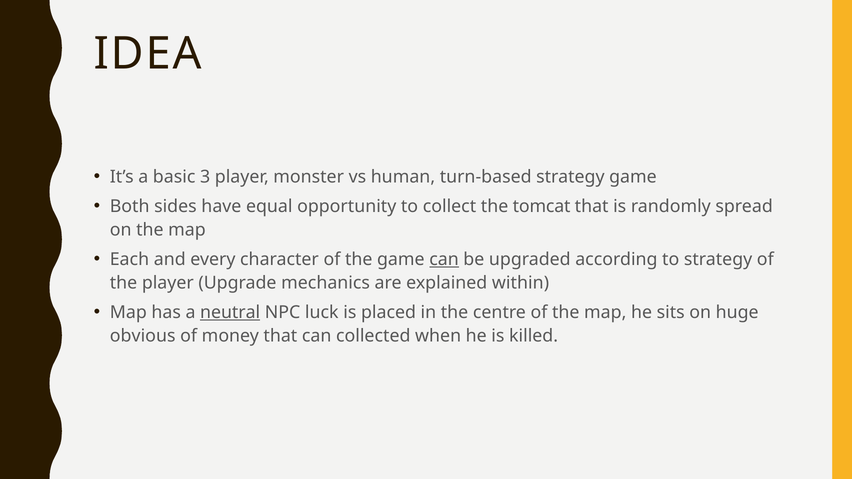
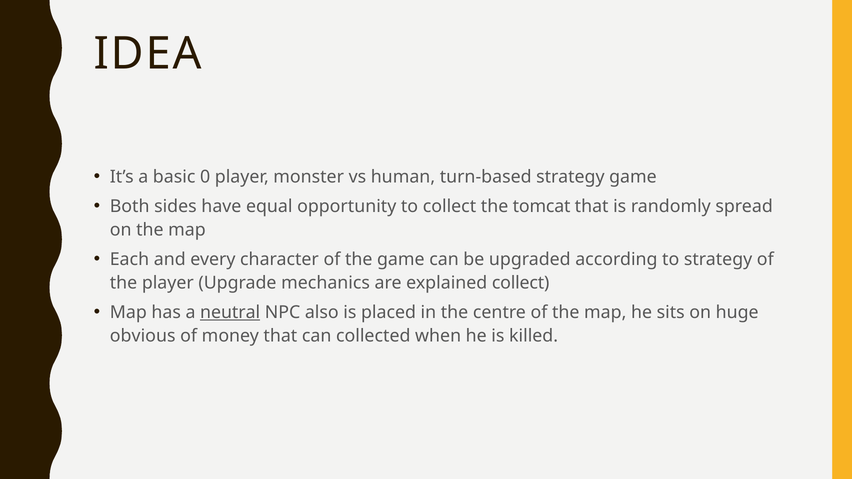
3: 3 -> 0
can at (444, 260) underline: present -> none
explained within: within -> collect
luck: luck -> also
